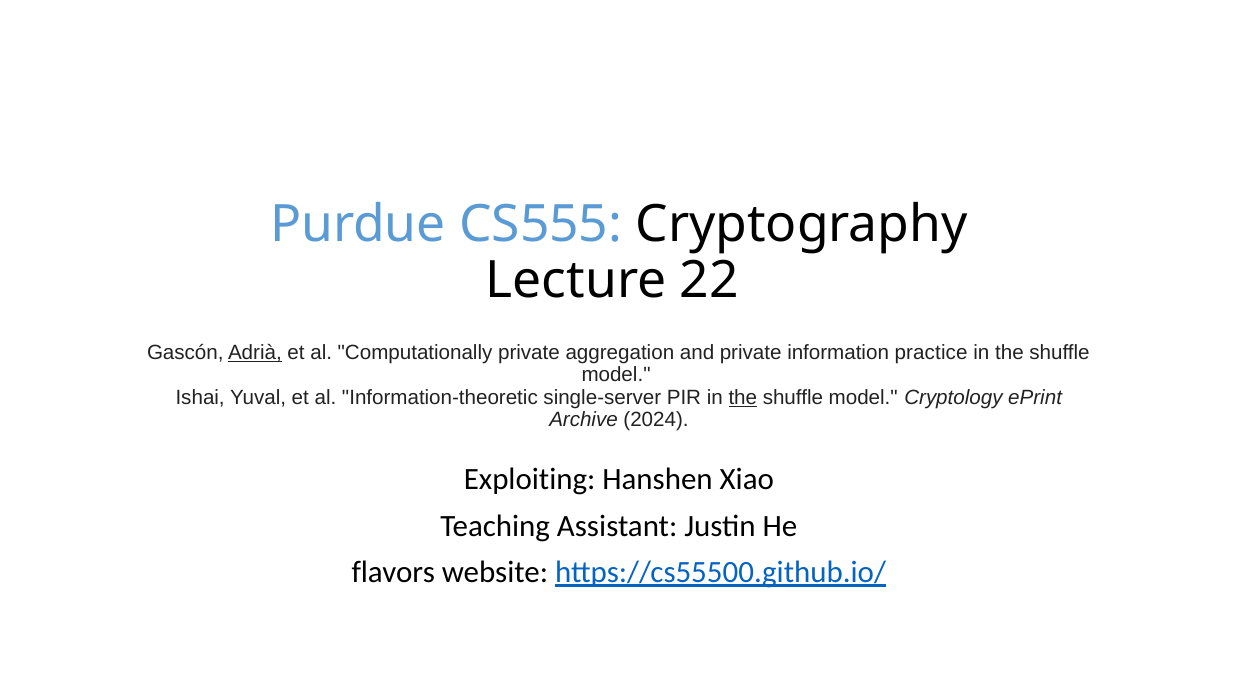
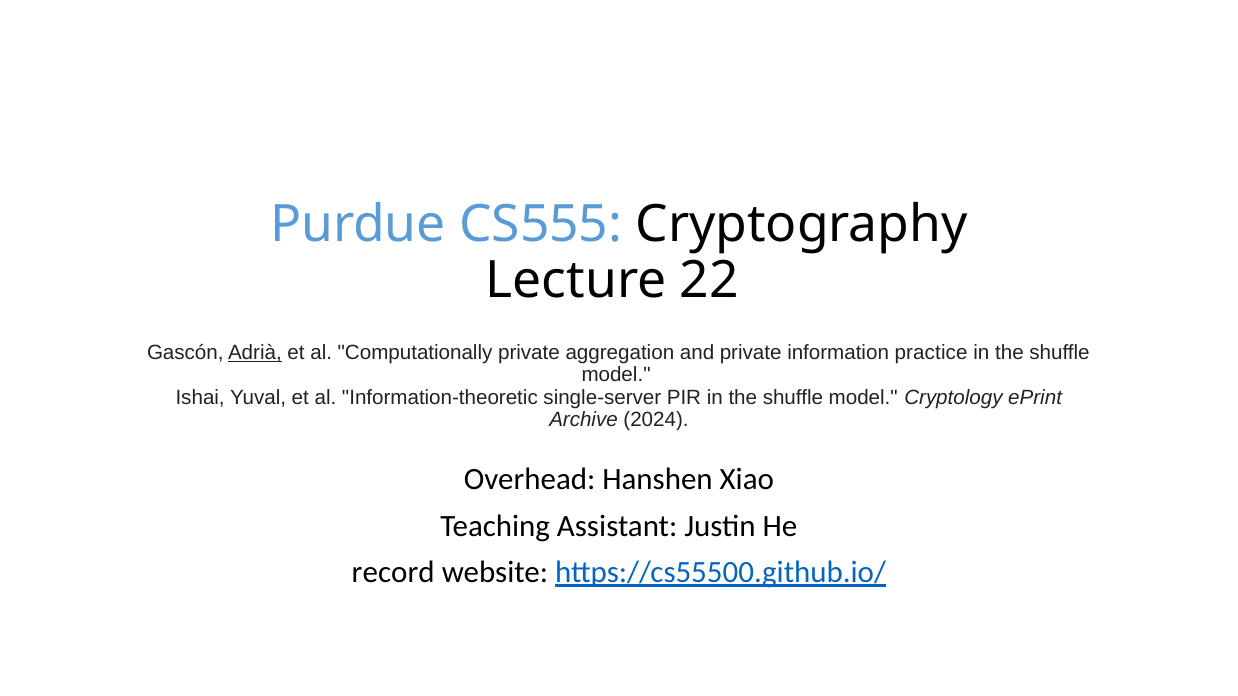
the at (743, 397) underline: present -> none
Exploiting: Exploiting -> Overhead
flavors: flavors -> record
